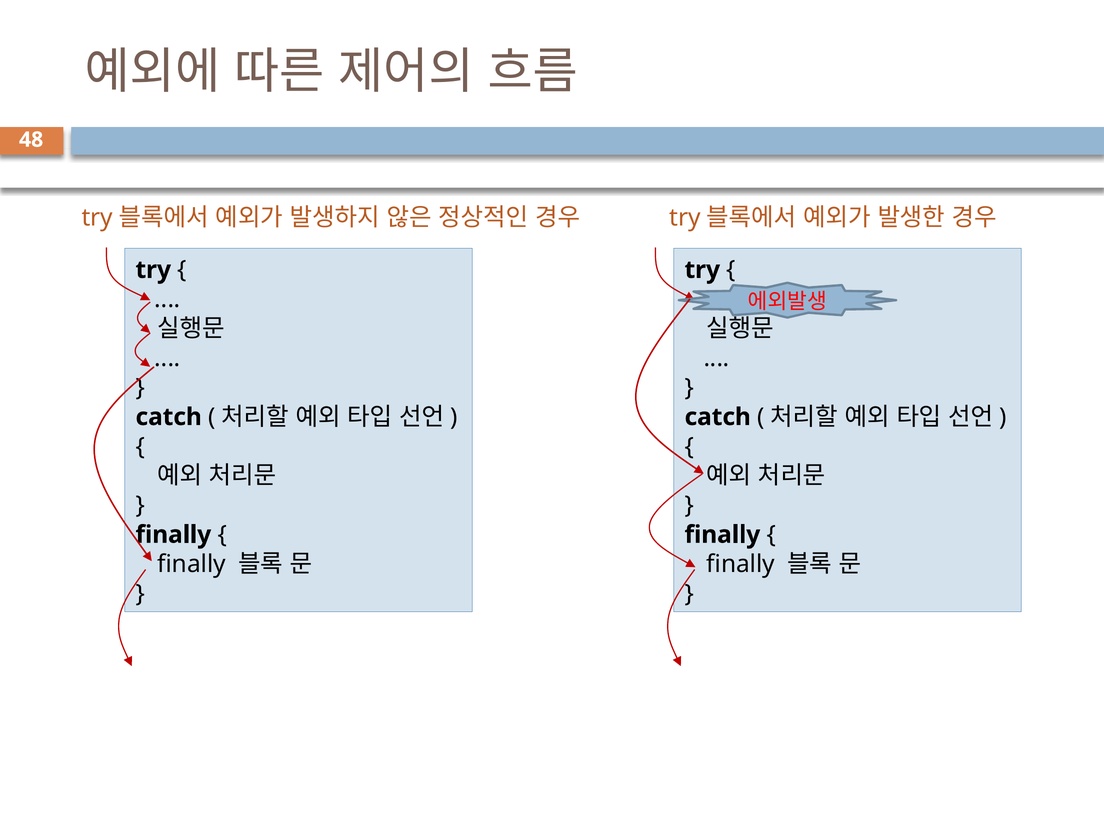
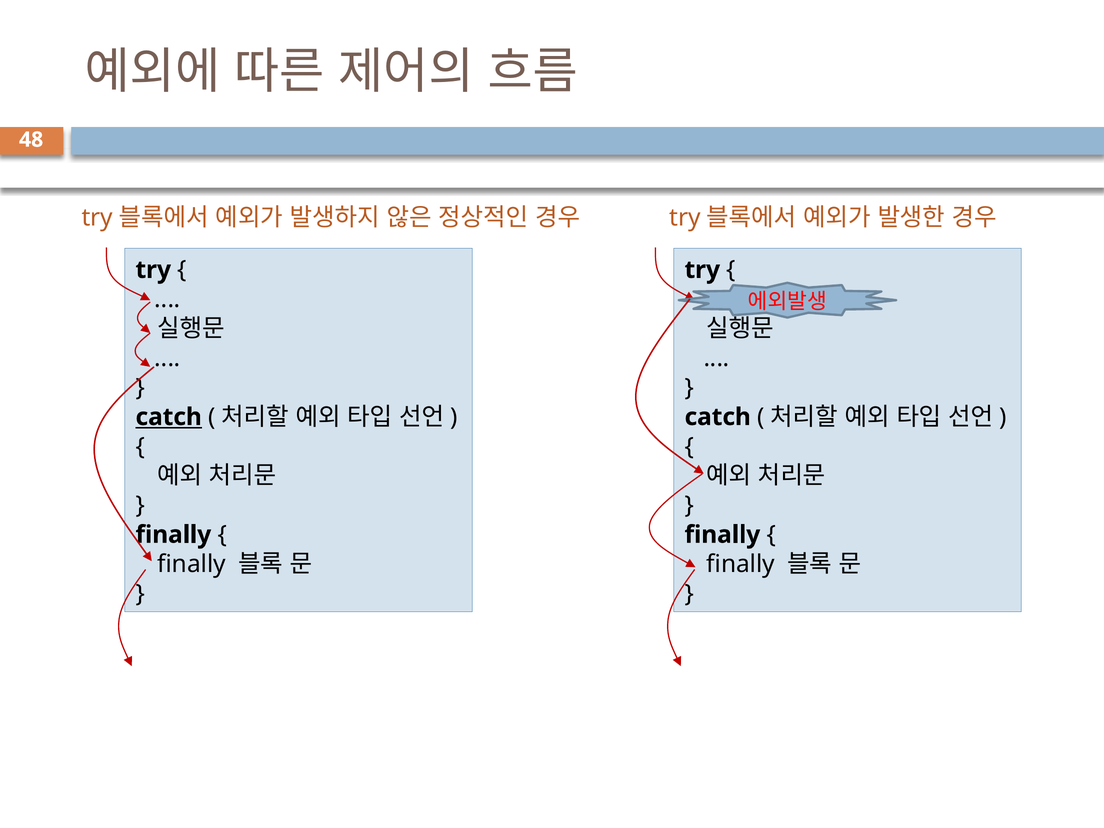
catch at (169, 417) underline: none -> present
